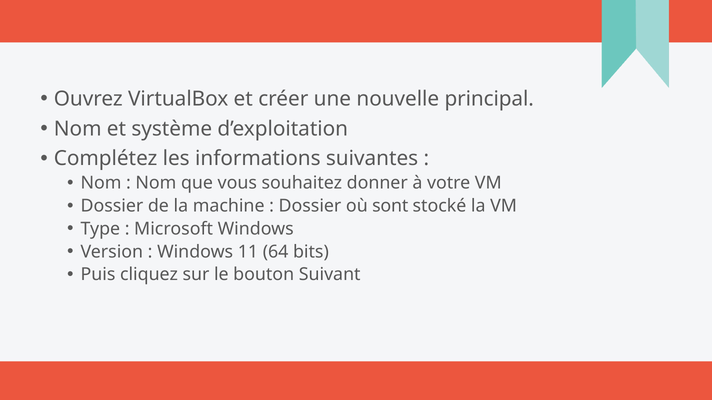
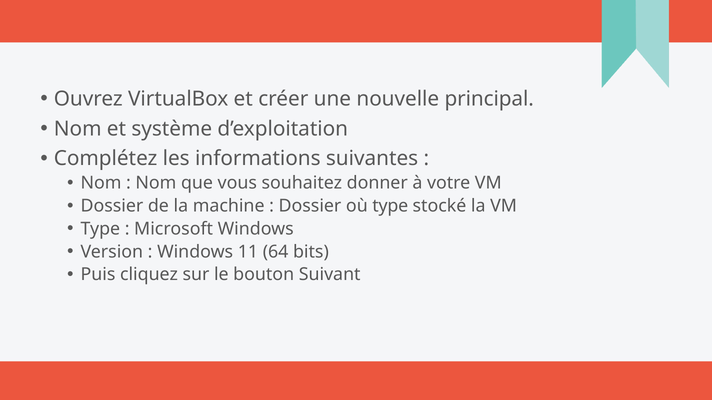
où sont: sont -> type
